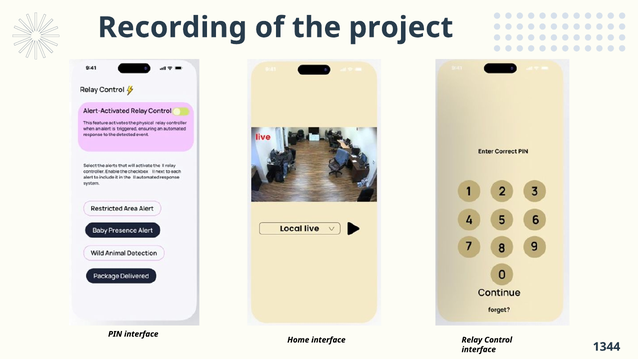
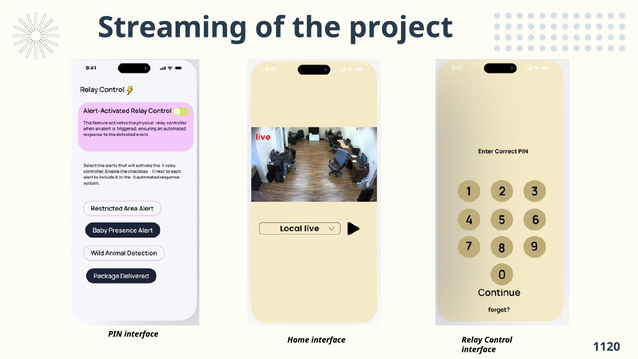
Recording: Recording -> Streaming
1344: 1344 -> 1120
